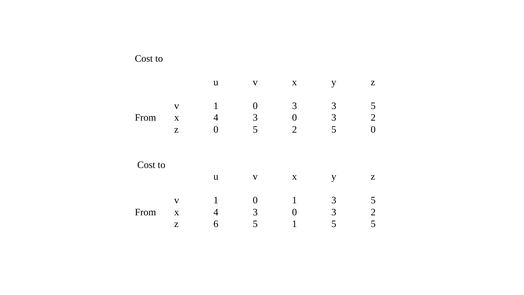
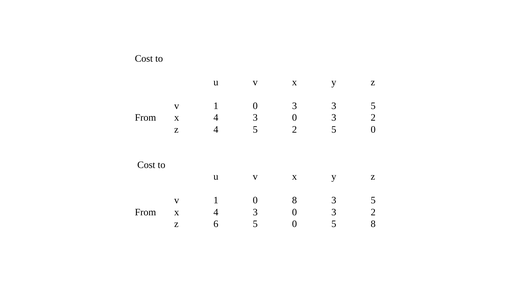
z 0: 0 -> 4
0 1: 1 -> 8
6 5 1: 1 -> 0
5 5: 5 -> 8
